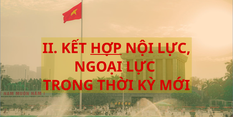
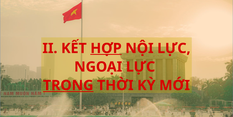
TRONG underline: none -> present
